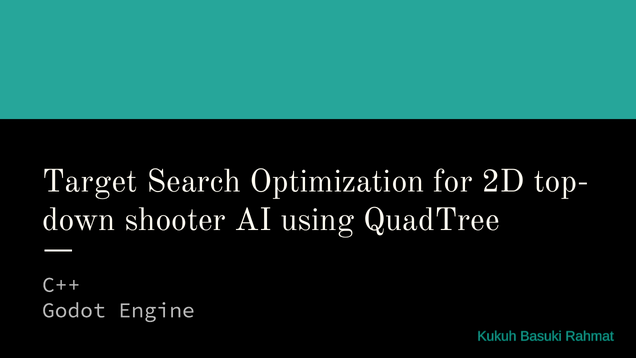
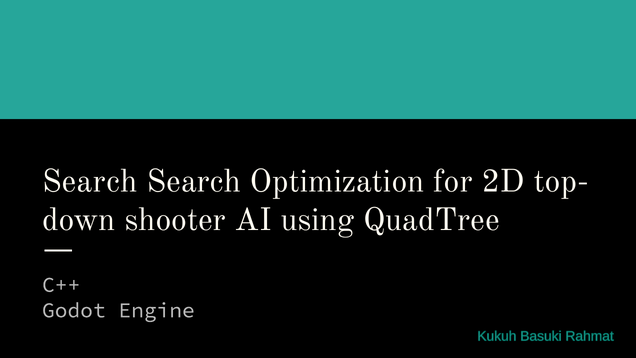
Target at (90, 181): Target -> Search
